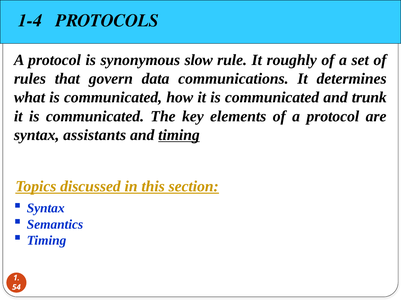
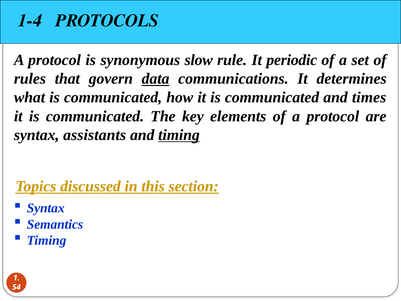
roughly: roughly -> periodic
data underline: none -> present
trunk: trunk -> times
